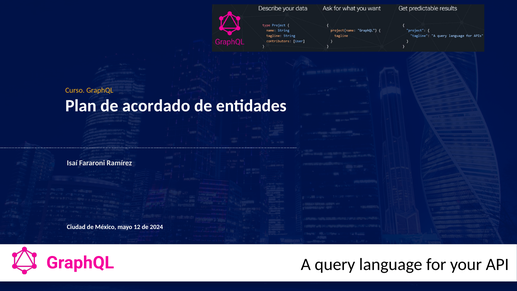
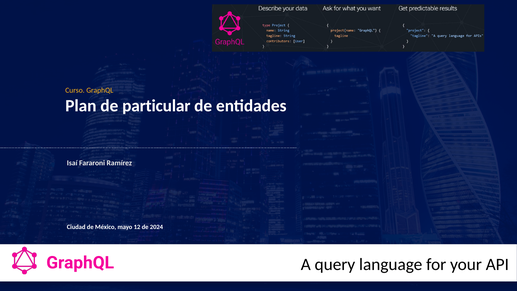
acordado: acordado -> particular
